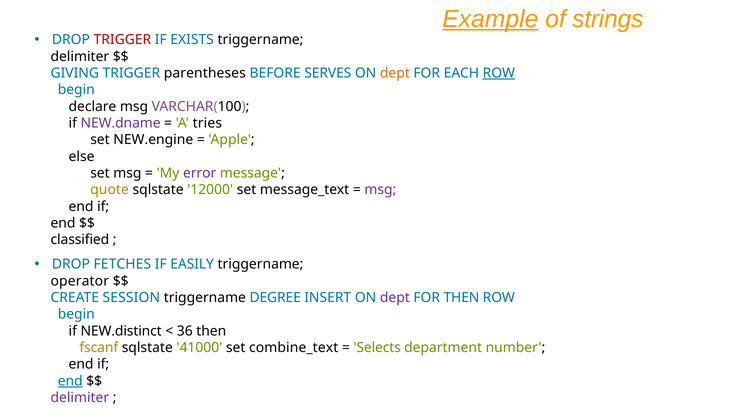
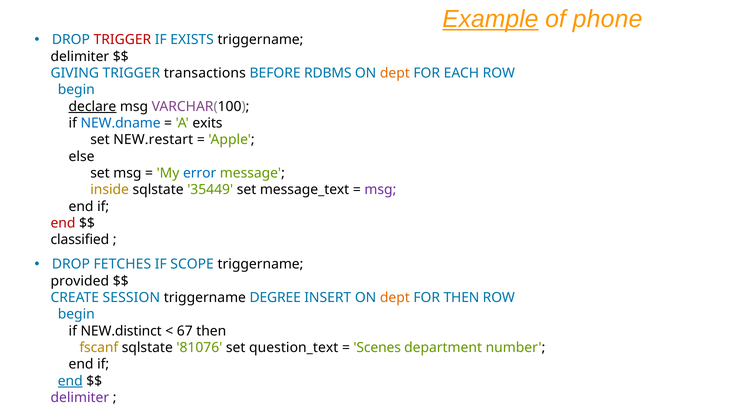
strings: strings -> phone
parentheses: parentheses -> transactions
SERVES: SERVES -> RDBMS
ROW at (499, 73) underline: present -> none
declare underline: none -> present
NEW.dname colour: purple -> blue
tries: tries -> exits
NEW.engine: NEW.engine -> NEW.restart
error colour: purple -> blue
quote: quote -> inside
12000: 12000 -> 35449
end at (63, 223) colour: black -> red
EASILY: EASILY -> SCOPE
operator: operator -> provided
dept at (395, 298) colour: purple -> orange
36: 36 -> 67
41000: 41000 -> 81076
combine_text: combine_text -> question_text
Selects: Selects -> Scenes
